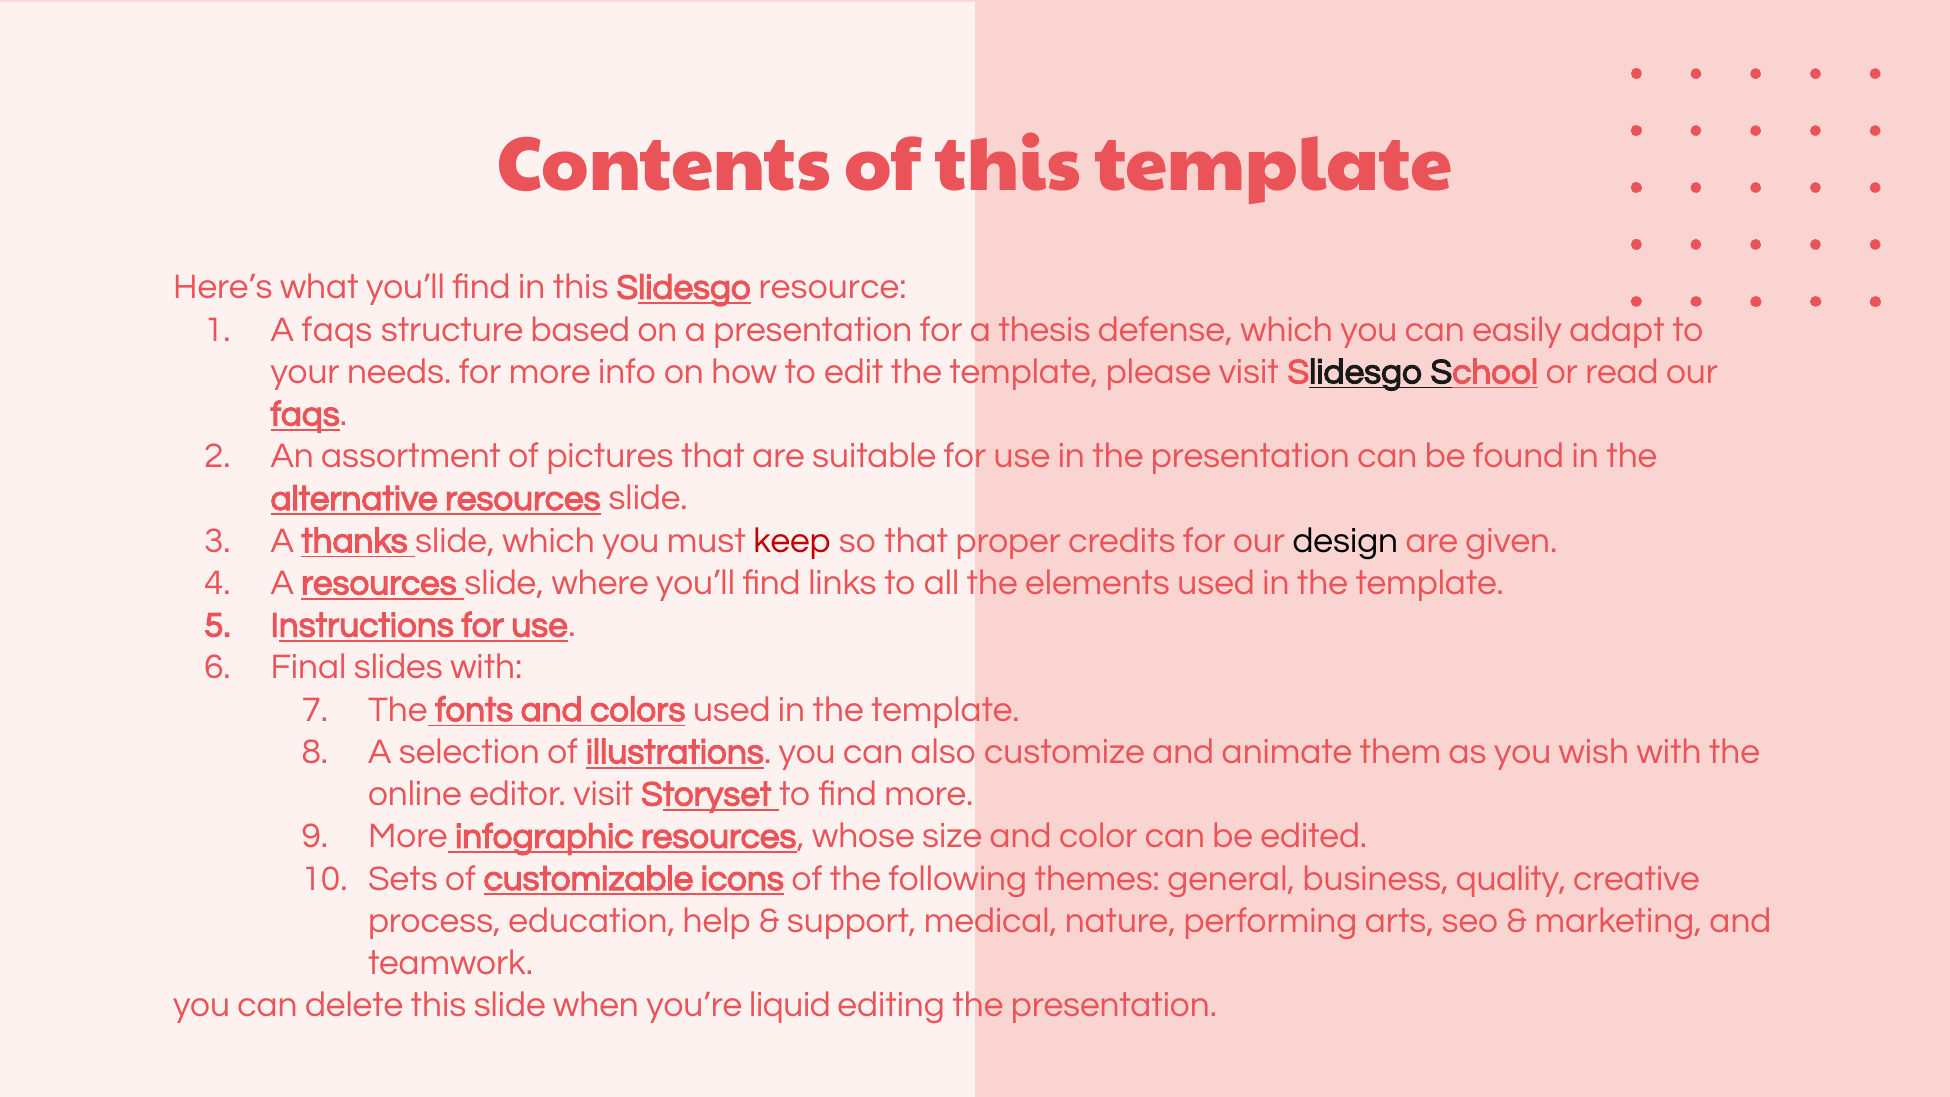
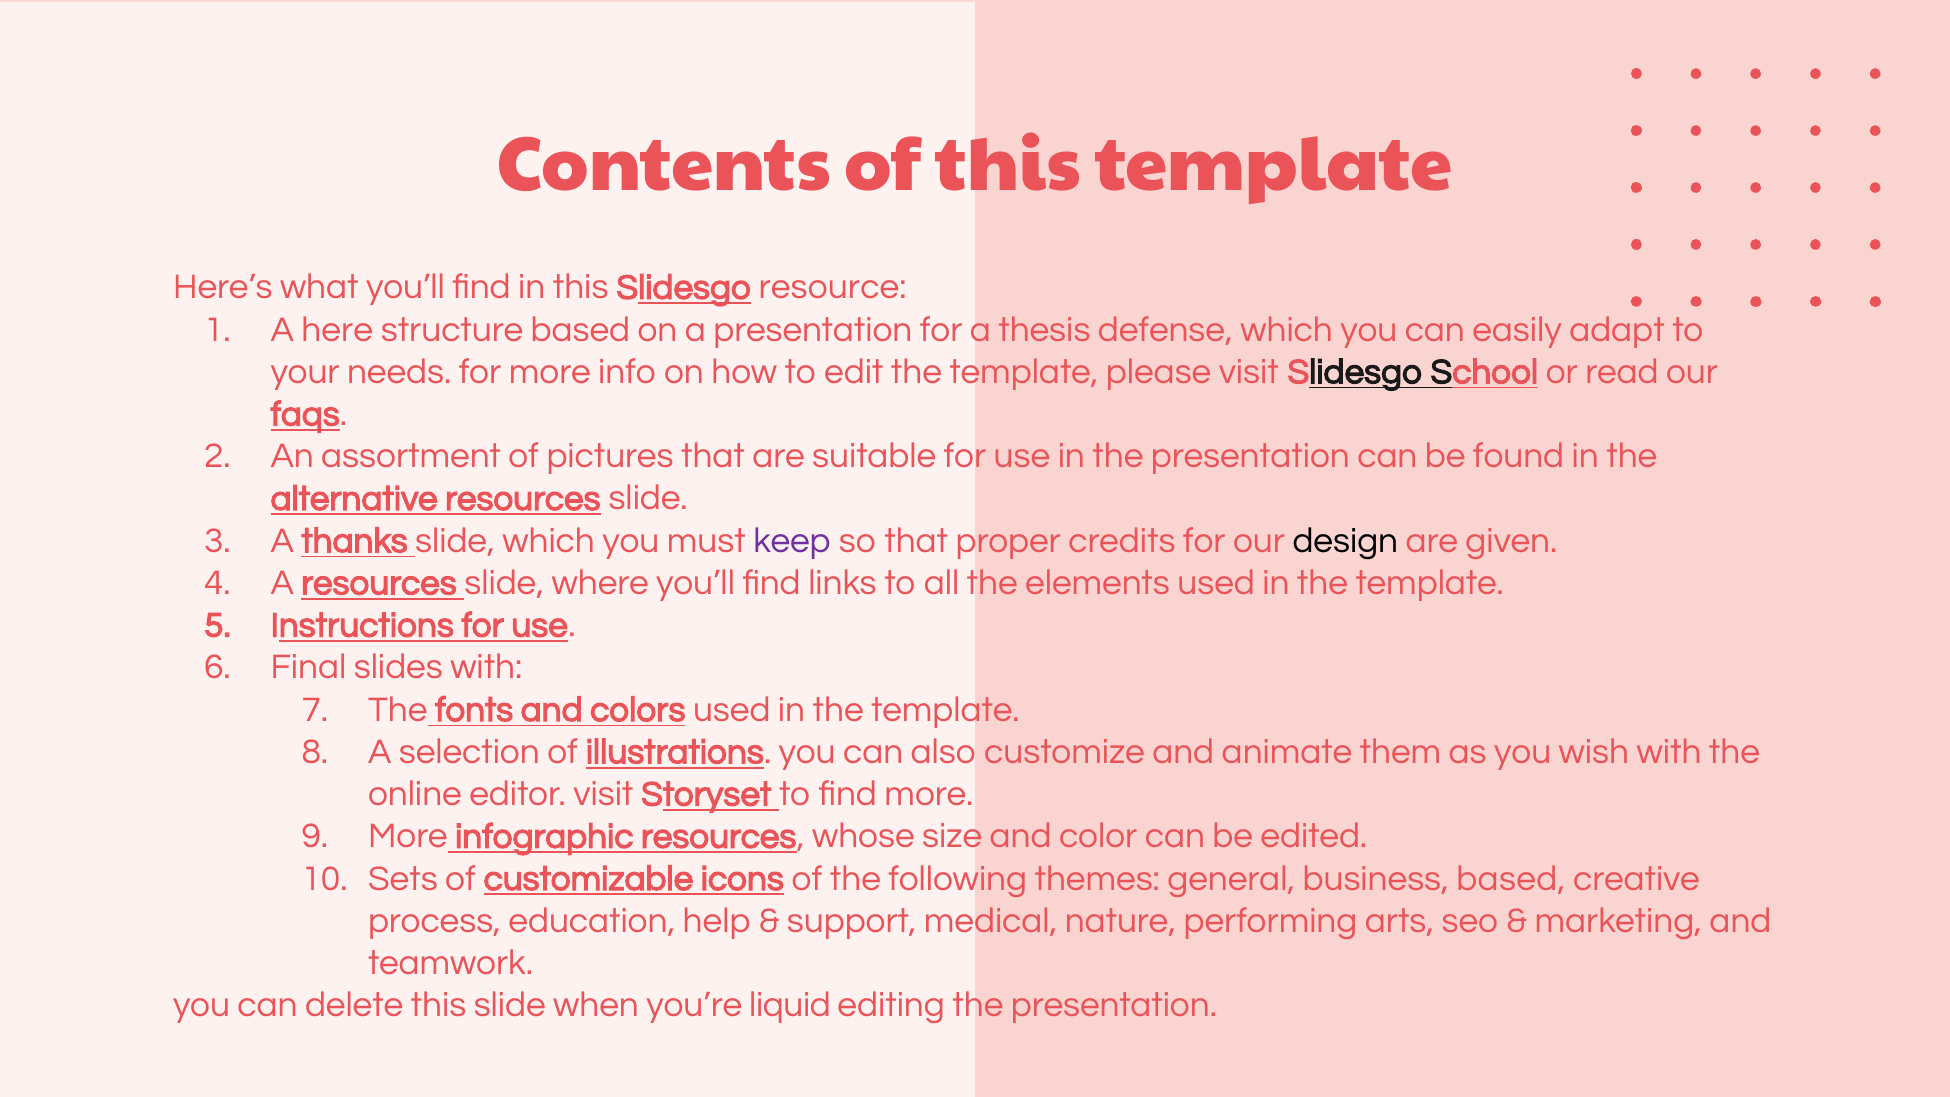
A faqs: faqs -> here
keep colour: red -> purple
business quality: quality -> based
